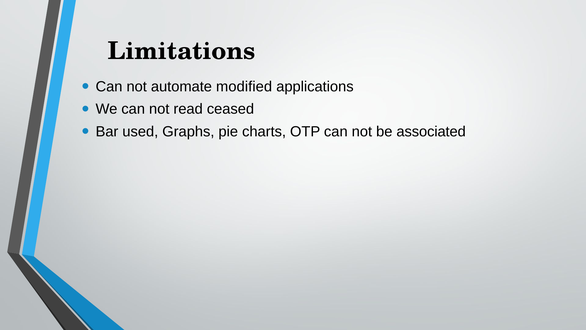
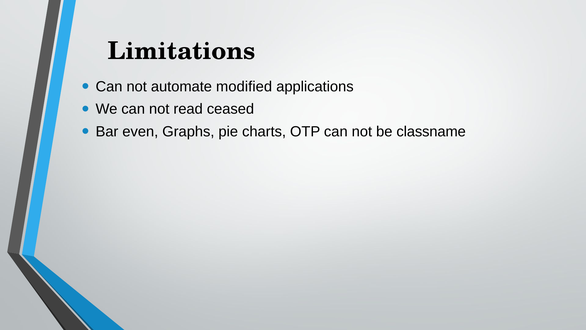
used: used -> even
associated: associated -> classname
